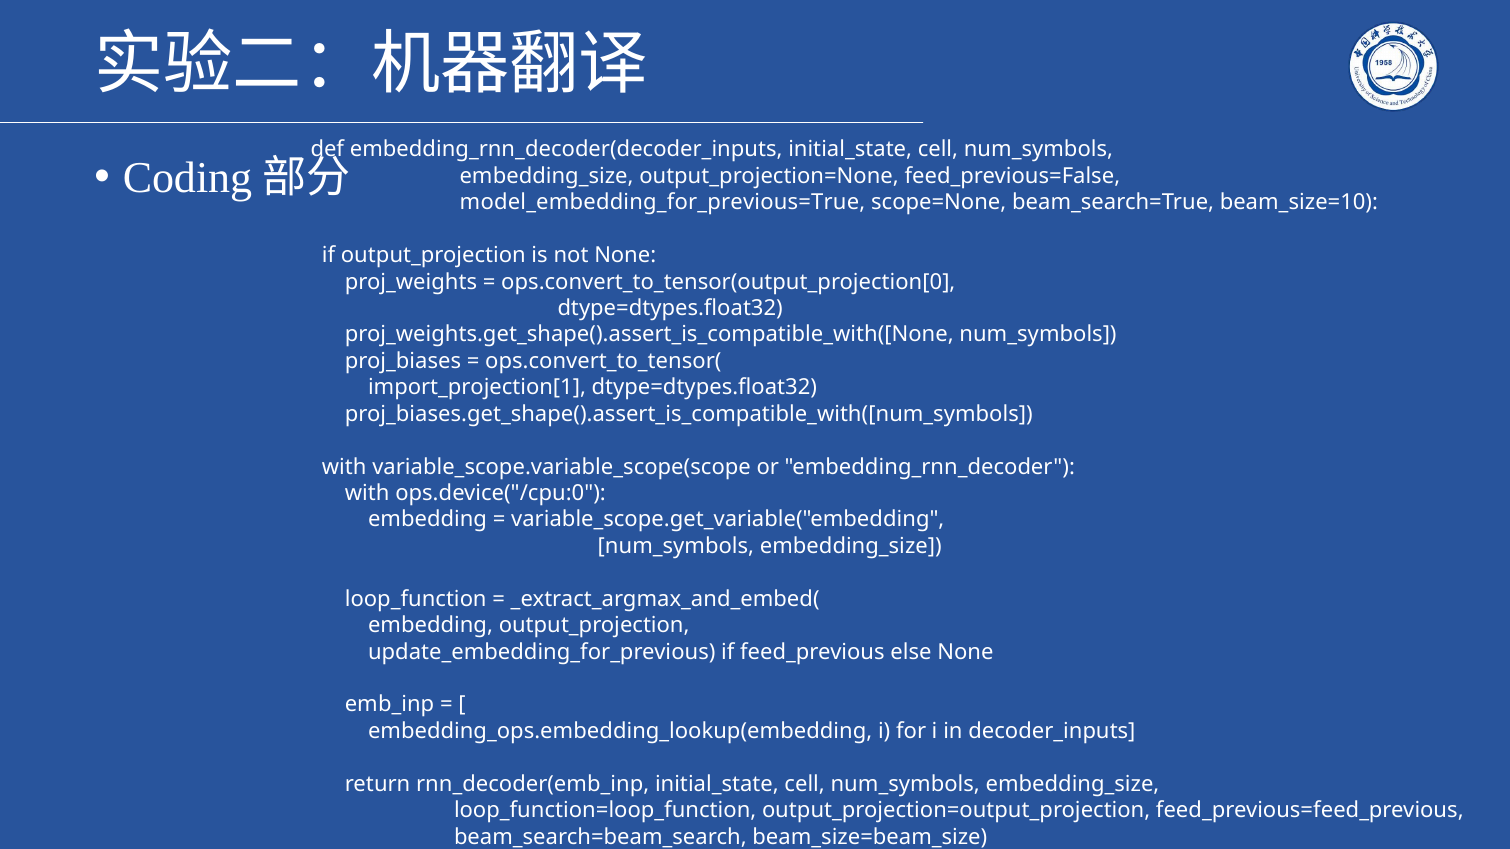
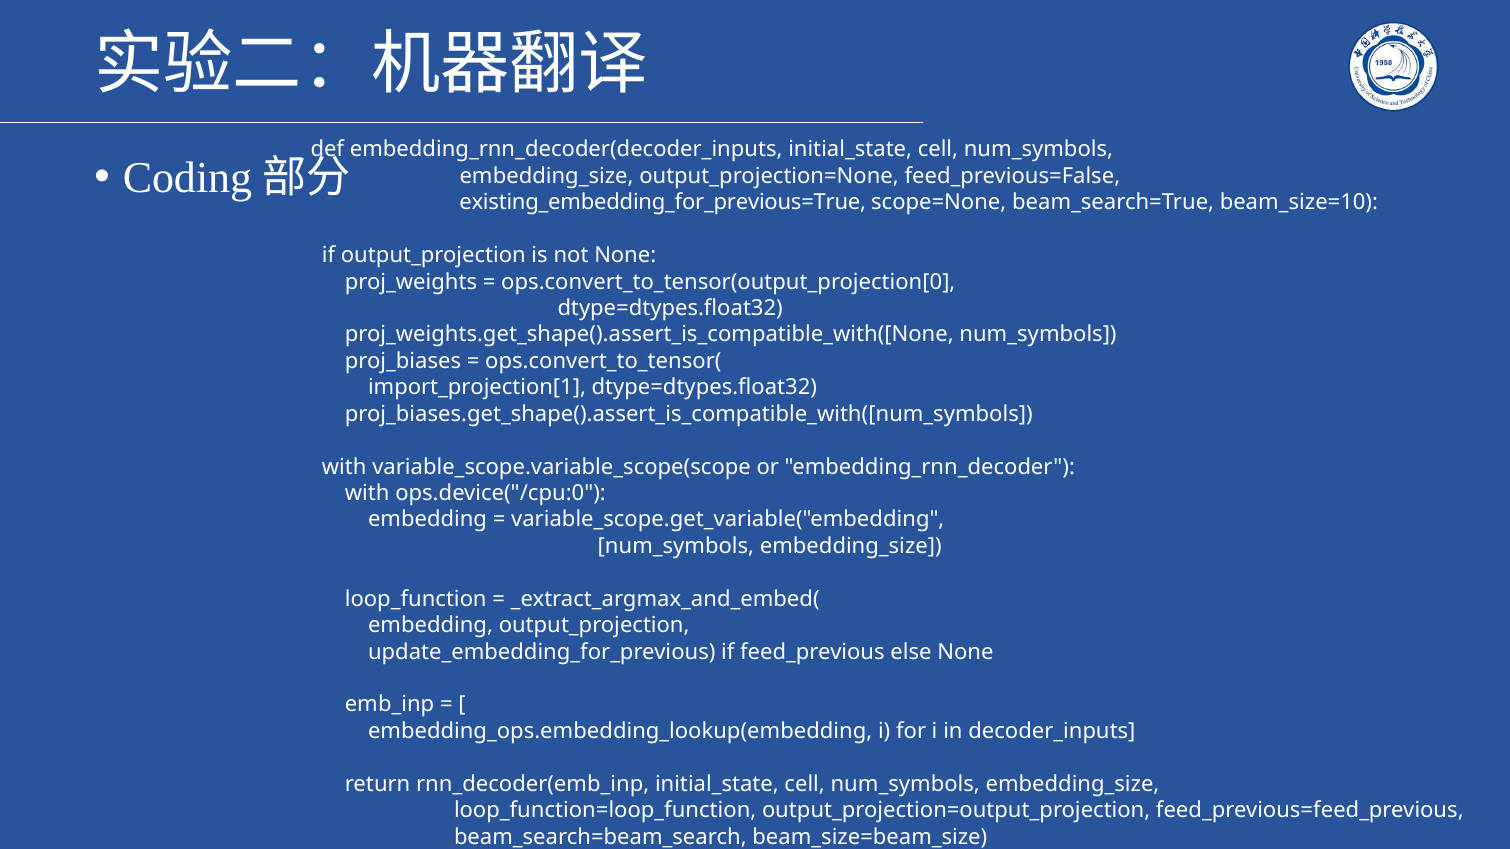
model_embedding_for_previous=True: model_embedding_for_previous=True -> existing_embedding_for_previous=True
